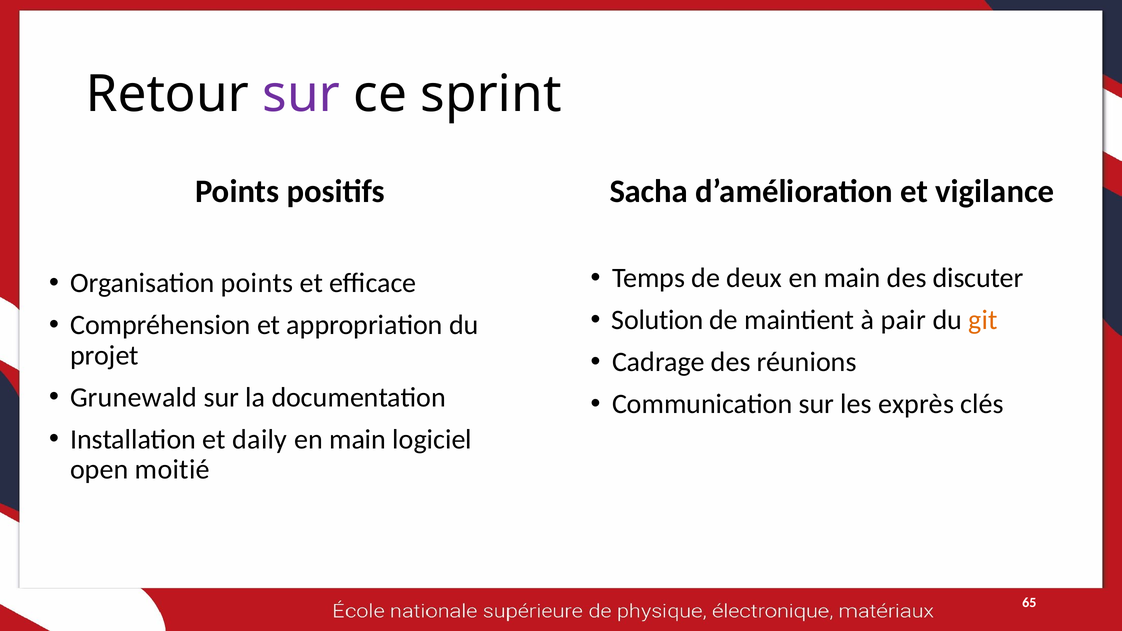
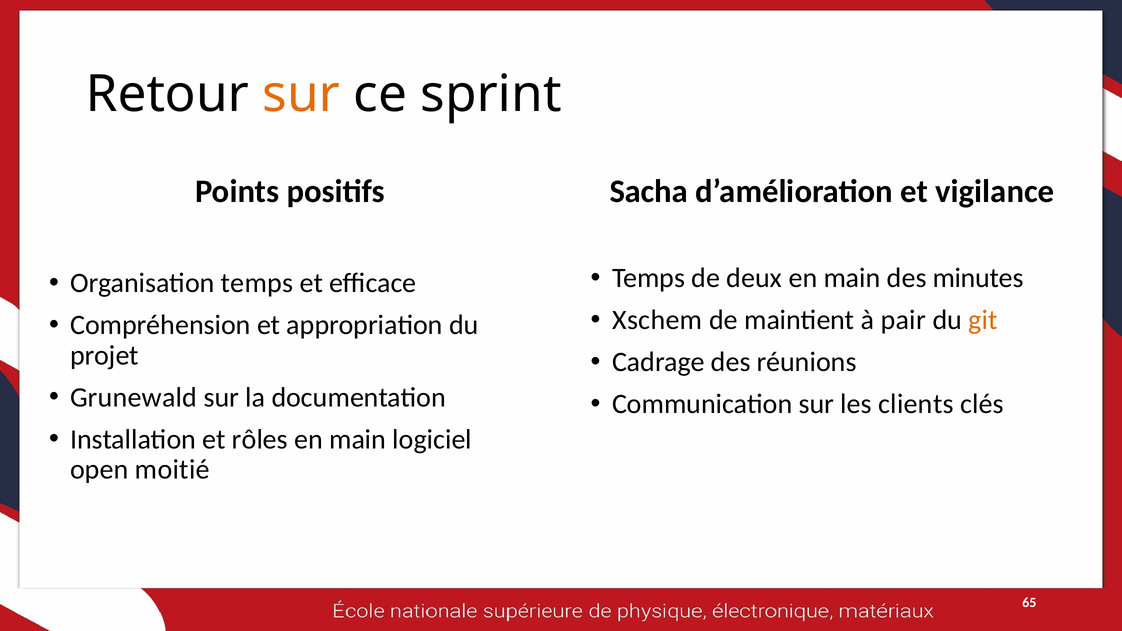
sur at (301, 94) colour: purple -> orange
discuter: discuter -> minutes
Organisation points: points -> temps
Solution: Solution -> Xschem
exprès: exprès -> clients
daily: daily -> rôles
